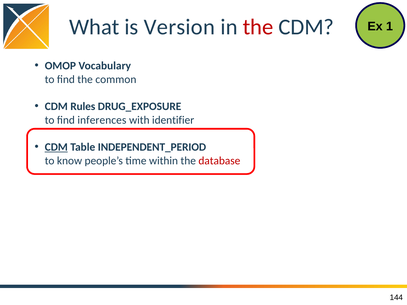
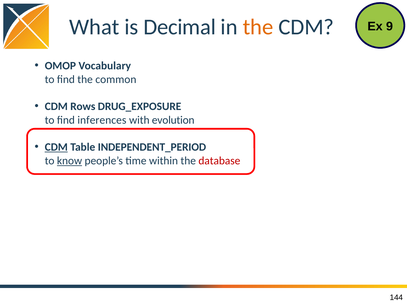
Version: Version -> Decimal
the at (258, 27) colour: red -> orange
1: 1 -> 9
Rules: Rules -> Rows
identifier: identifier -> evolution
know underline: none -> present
